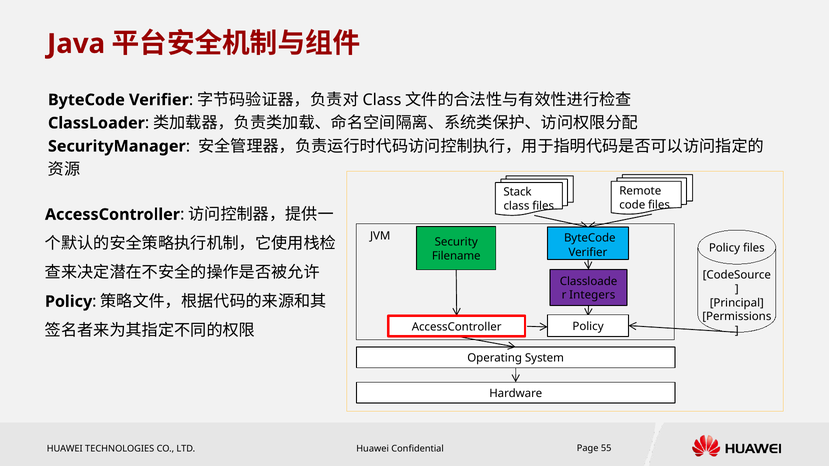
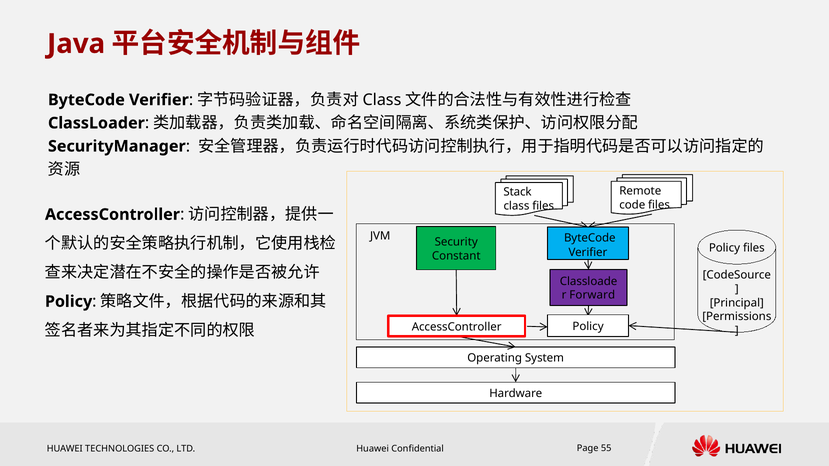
Filename: Filename -> Constant
Integers: Integers -> Forward
